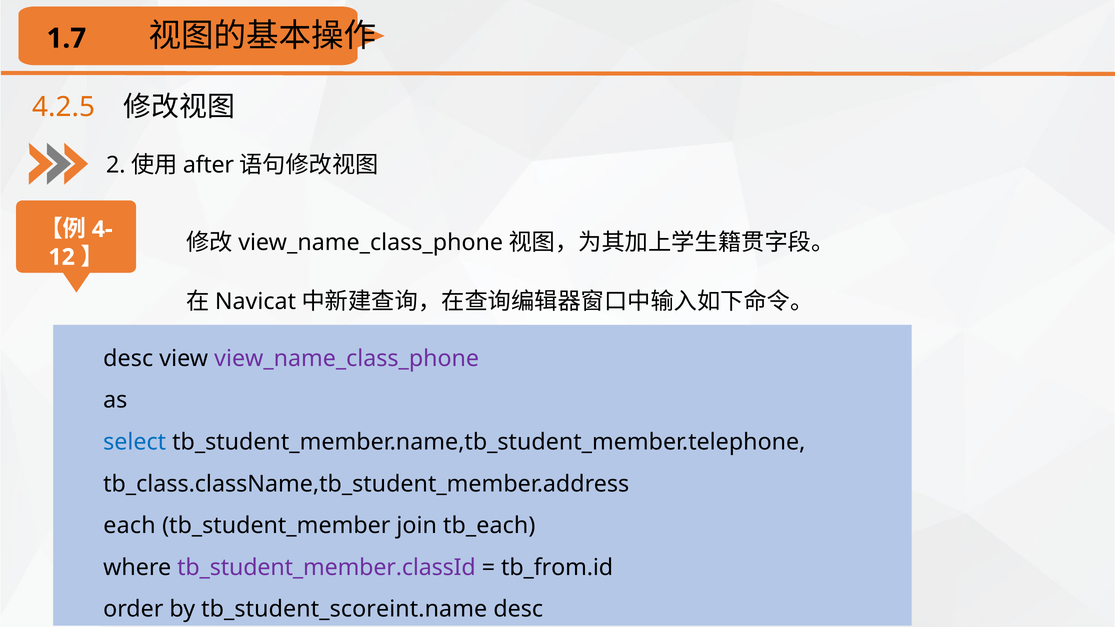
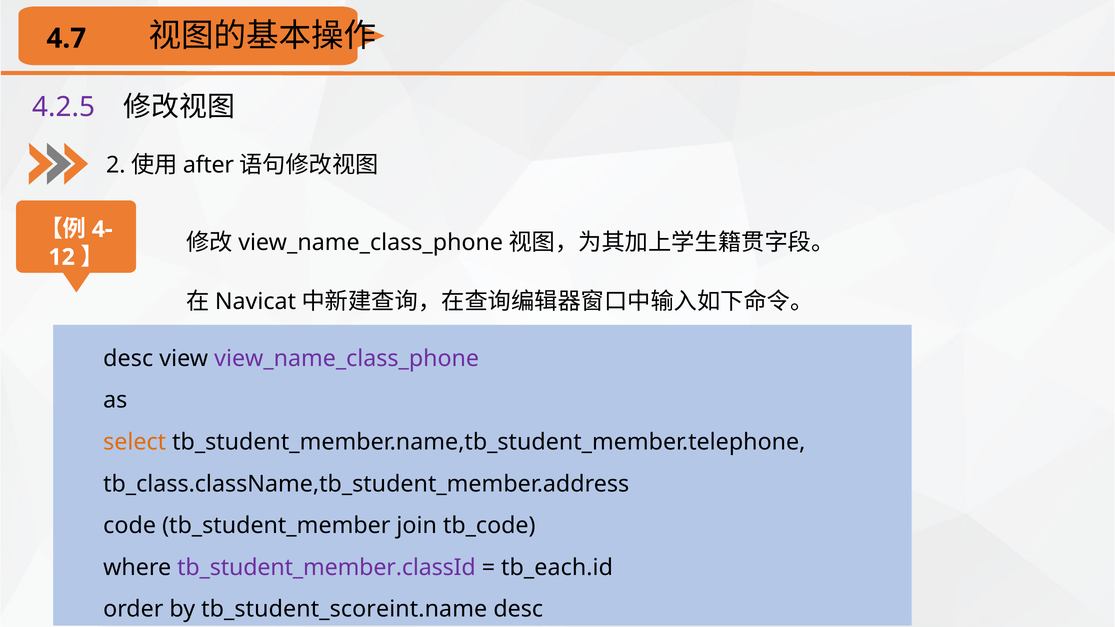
1.7: 1.7 -> 4.7
4.2.5 colour: orange -> purple
select colour: blue -> orange
each: each -> code
tb_each: tb_each -> tb_code
tb_from.id: tb_from.id -> tb_each.id
